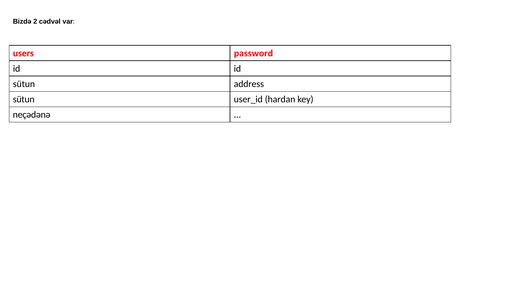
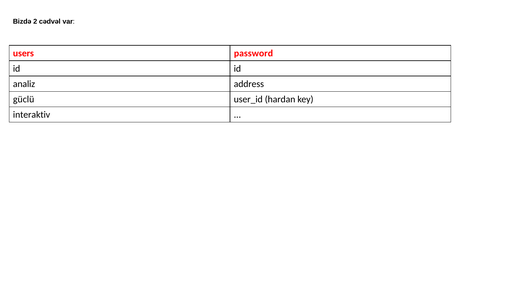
sütun at (24, 84): sütun -> analiz
sütun at (24, 99): sütun -> güclü
neçədənə: neçədənə -> interaktiv
